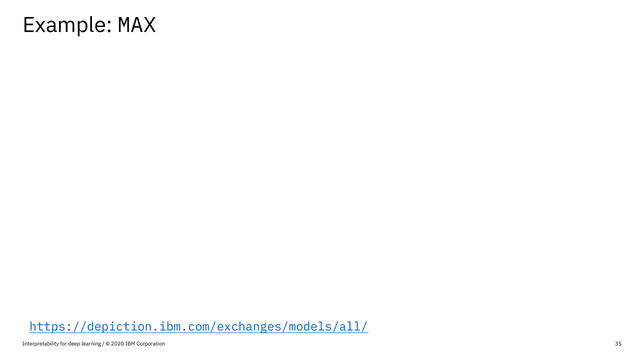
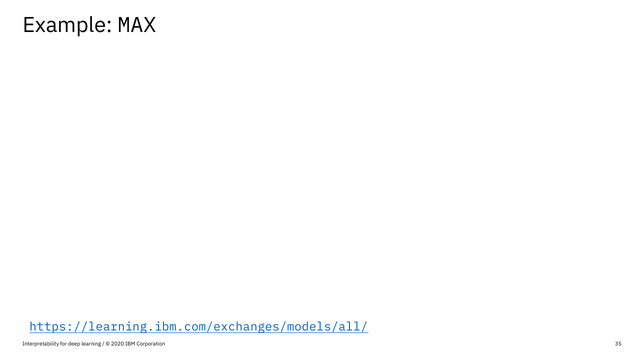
https://depiction.ibm.com/exchanges/models/all/: https://depiction.ibm.com/exchanges/models/all/ -> https://learning.ibm.com/exchanges/models/all/
